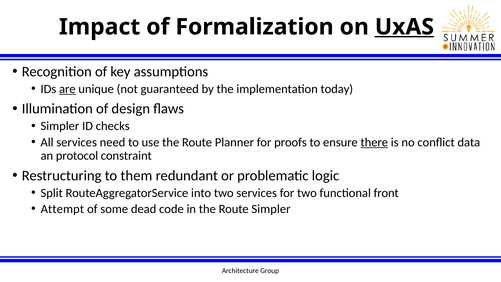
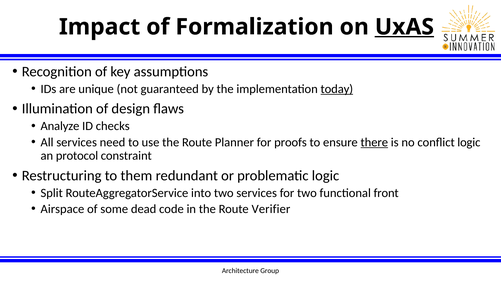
are underline: present -> none
today underline: none -> present
Simpler at (60, 126): Simpler -> Analyze
conflict data: data -> logic
Attempt: Attempt -> Airspace
Route Simpler: Simpler -> Verifier
